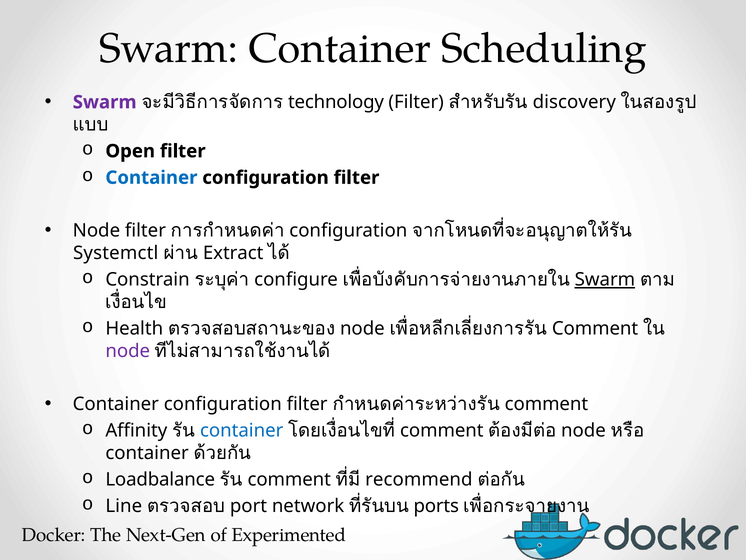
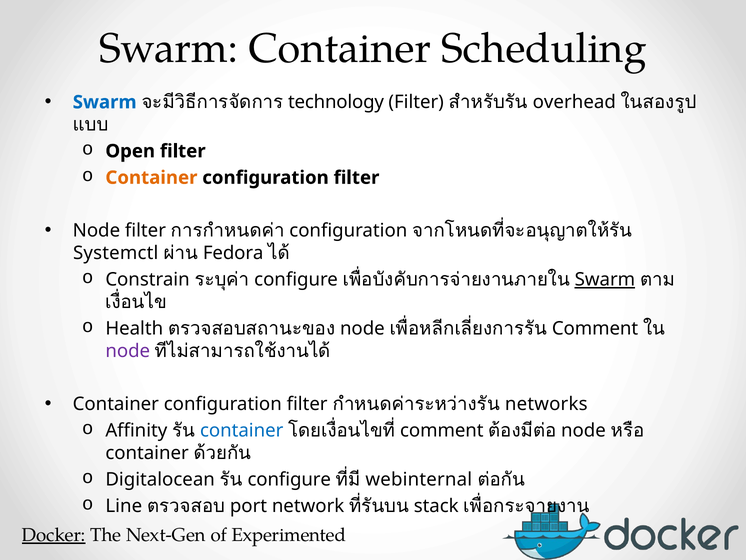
Swarm at (105, 102) colour: purple -> blue
discovery: discovery -> overhead
Container at (151, 178) colour: blue -> orange
Extract: Extract -> Fedora
comment at (546, 404): comment -> networks
Loadbalance: Loadbalance -> Digitalocean
comment at (289, 479): comment -> configure
recommend: recommend -> webinternal
ports: ports -> stack
Docker underline: none -> present
